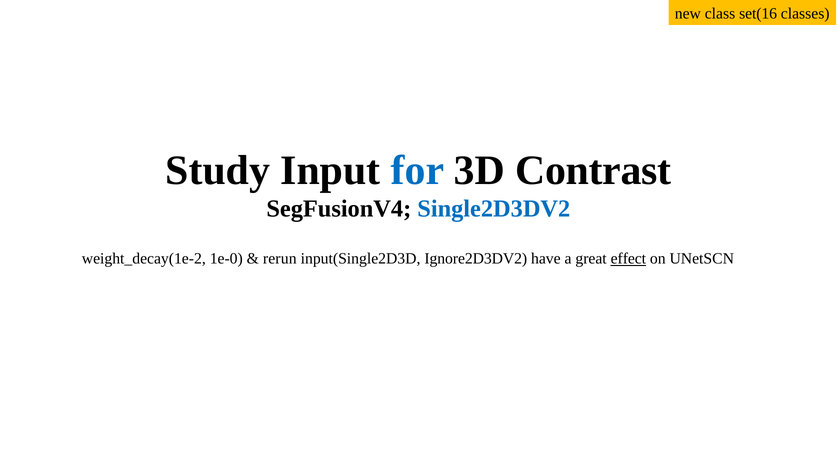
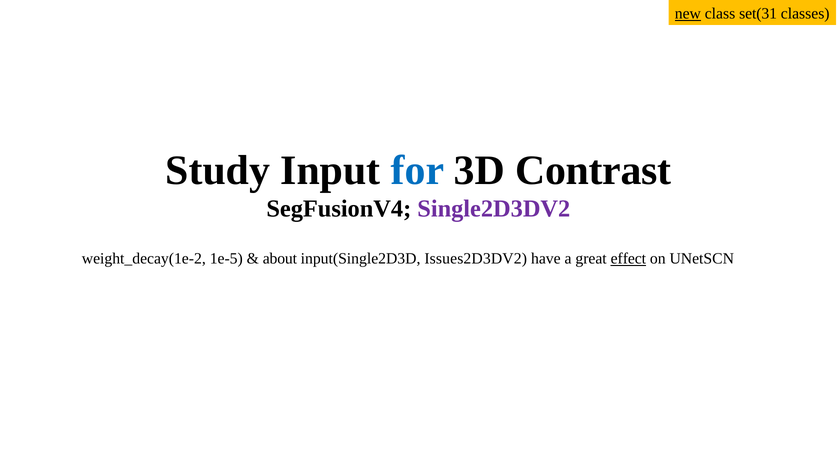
new underline: none -> present
set(16: set(16 -> set(31
Single2D3DV2 colour: blue -> purple
1e-0: 1e-0 -> 1e-5
rerun: rerun -> about
Ignore2D3DV2: Ignore2D3DV2 -> Issues2D3DV2
